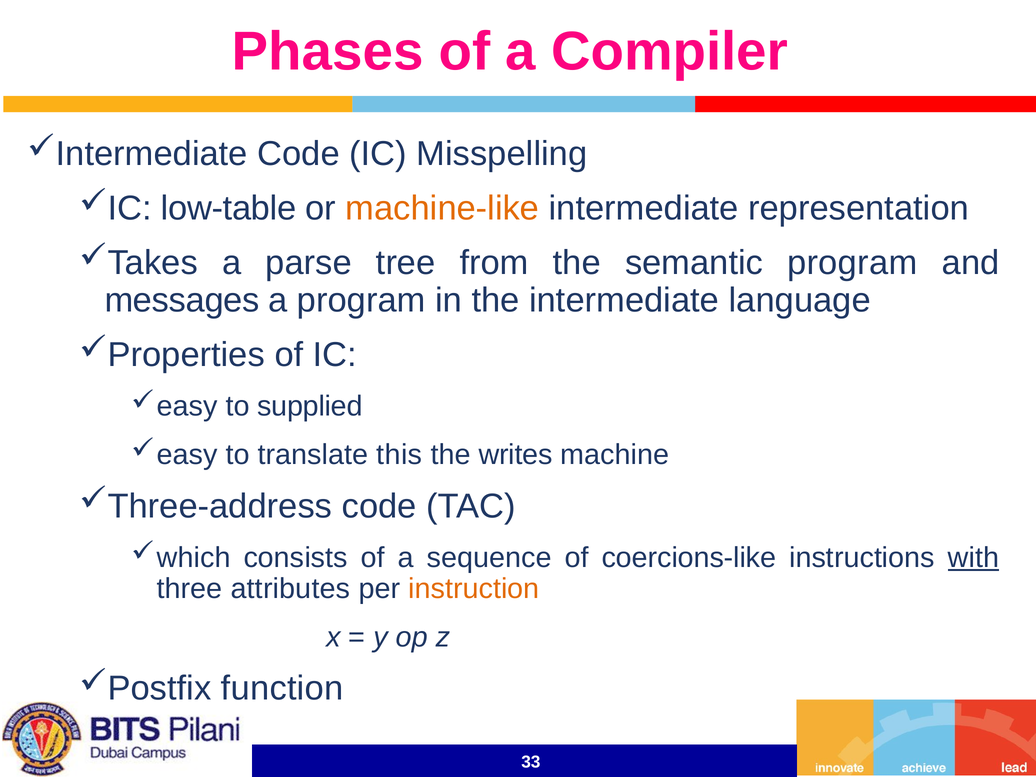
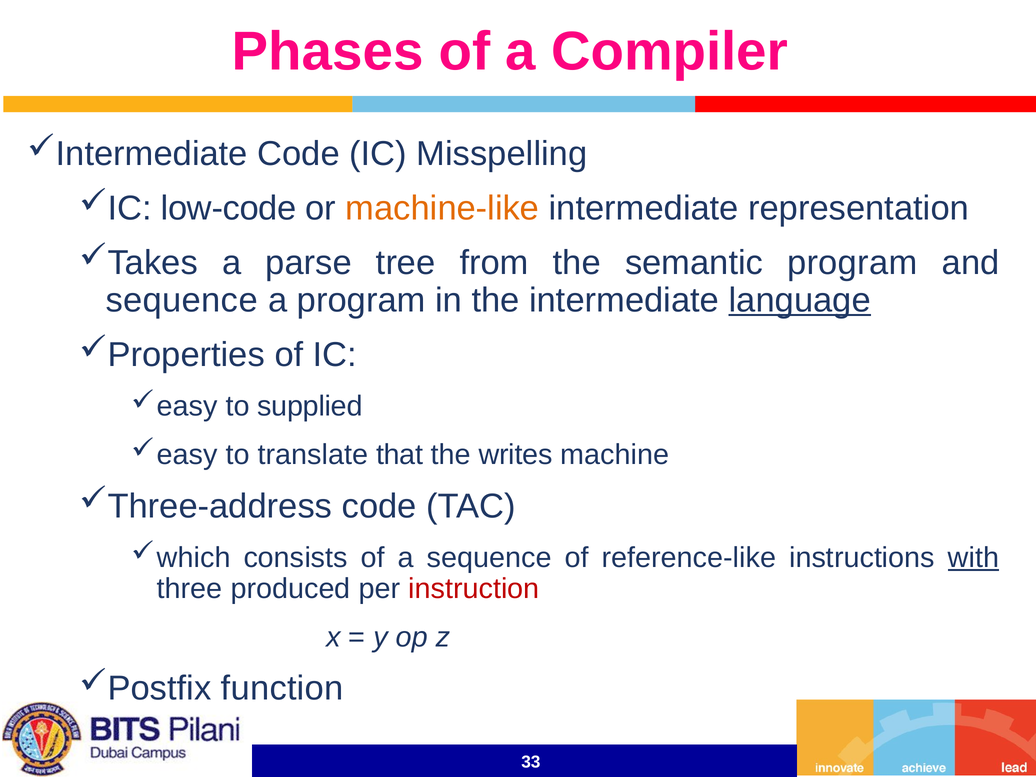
low-table: low-table -> low-code
messages at (182, 300): messages -> sequence
language underline: none -> present
this: this -> that
coercions-like: coercions-like -> reference-like
attributes: attributes -> produced
instruction colour: orange -> red
